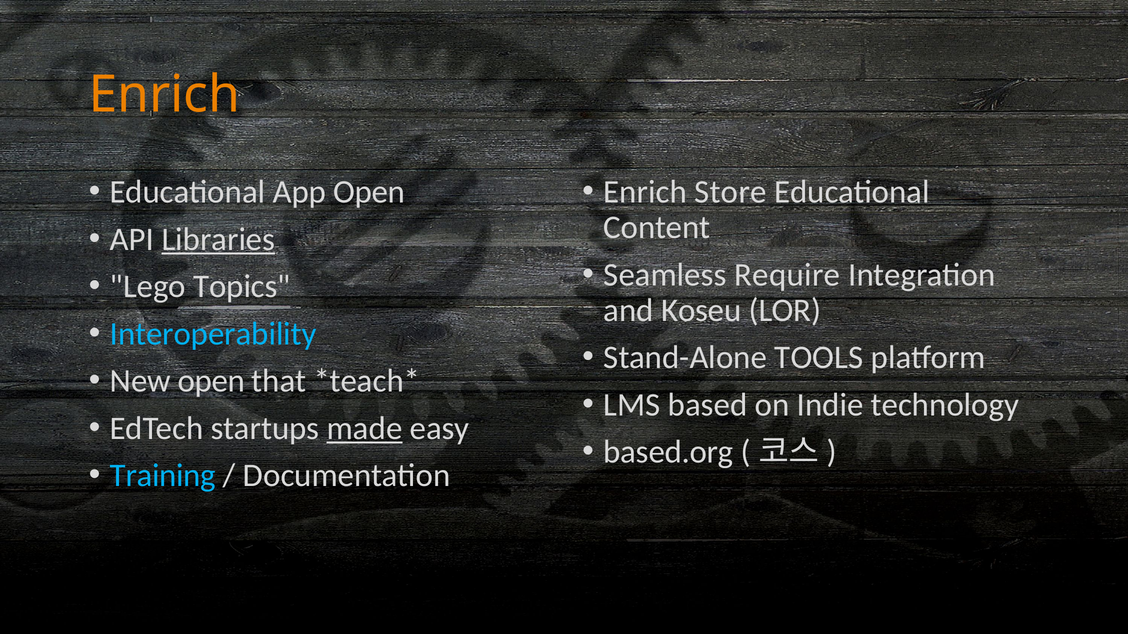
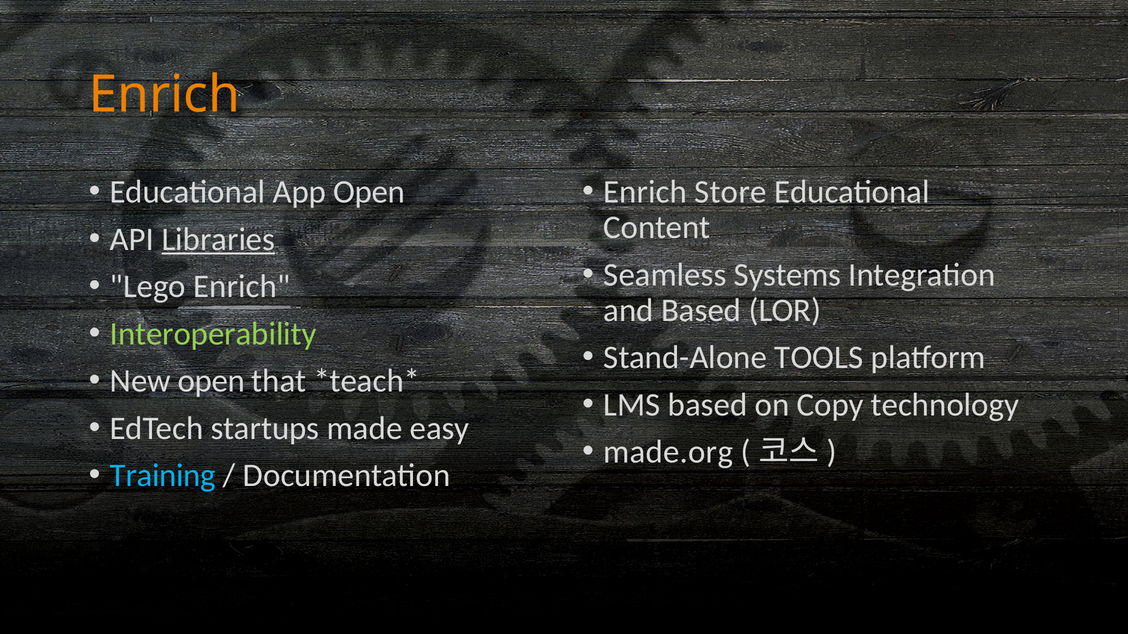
Require: Require -> Systems
Lego Topics: Topics -> Enrich
and Koseu: Koseu -> Based
Interoperability colour: light blue -> light green
Indie: Indie -> Copy
made underline: present -> none
based.org: based.org -> made.org
